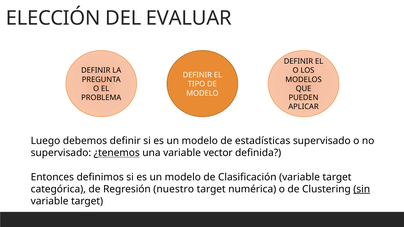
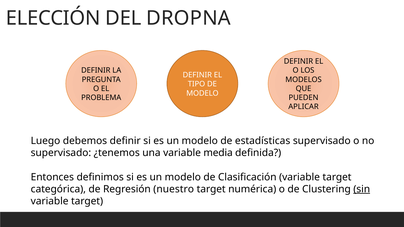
EVALUAR: EVALUAR -> DROPNA
¿tenemos underline: present -> none
vector: vector -> media
